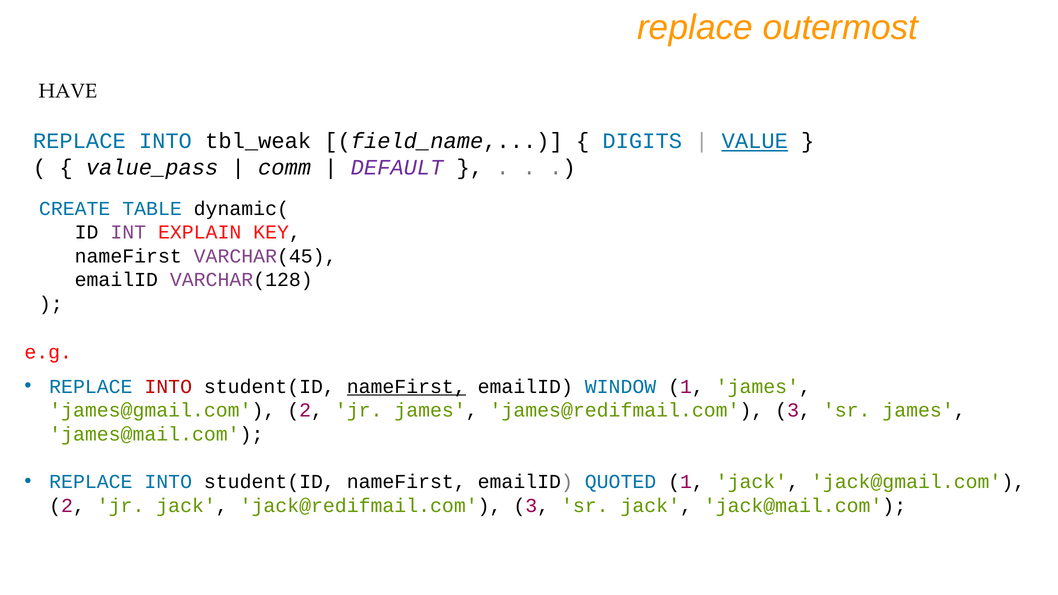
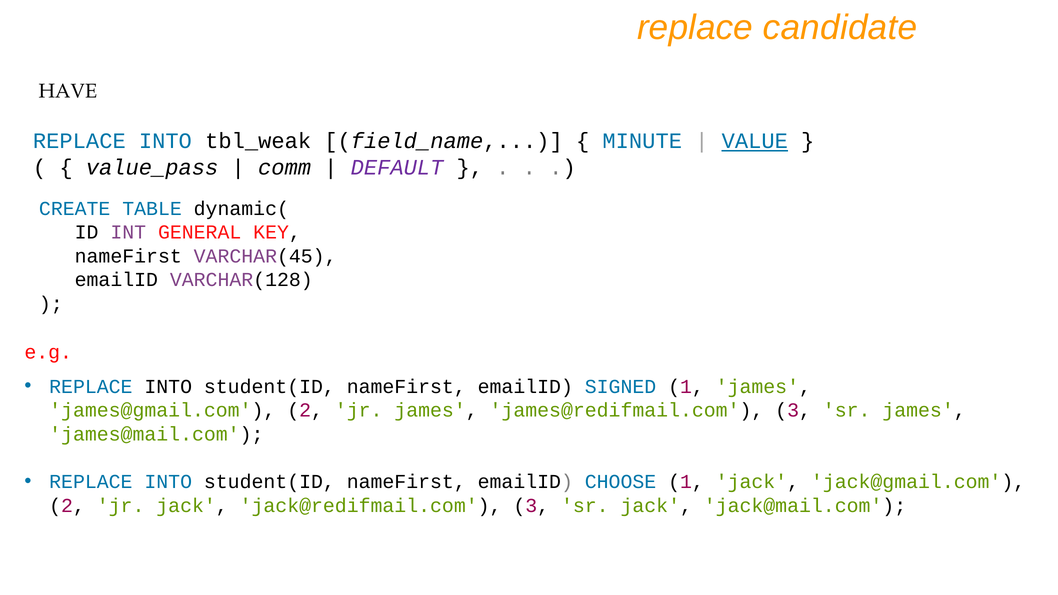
outermost: outermost -> candidate
DIGITS: DIGITS -> MINUTE
EXPLAIN: EXPLAIN -> GENERAL
INTO at (168, 387) colour: red -> black
nameFirst at (406, 387) underline: present -> none
WINDOW: WINDOW -> SIGNED
QUOTED: QUOTED -> CHOOSE
